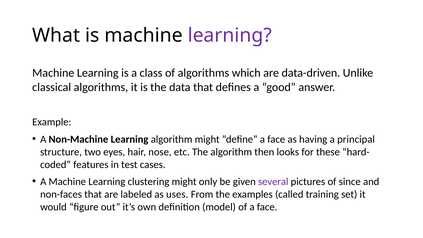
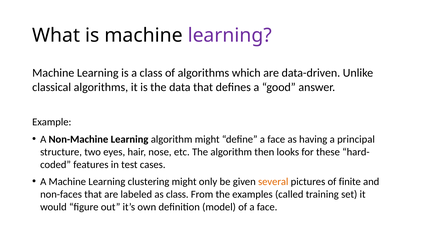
several colour: purple -> orange
since: since -> finite
as uses: uses -> class
